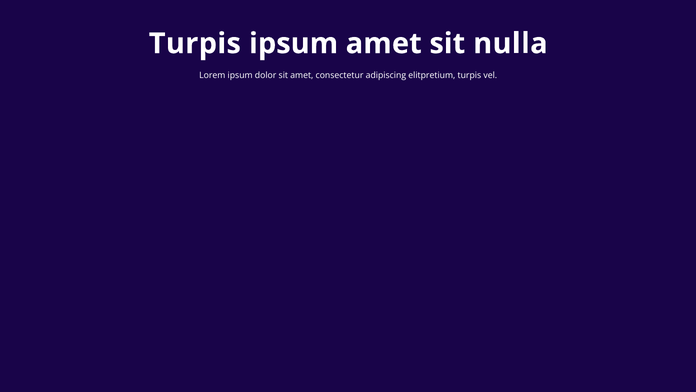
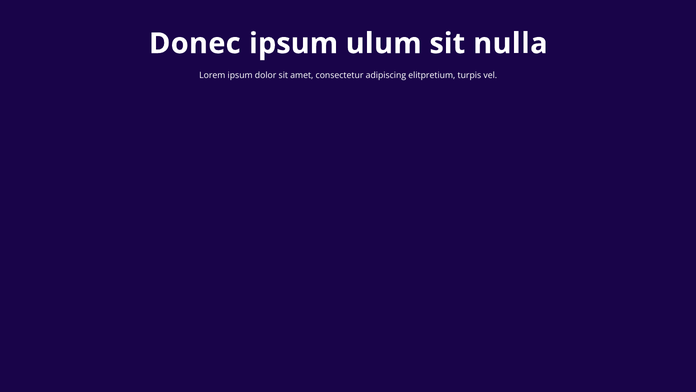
Turpis at (195, 44): Turpis -> Donec
ipsum amet: amet -> ulum
